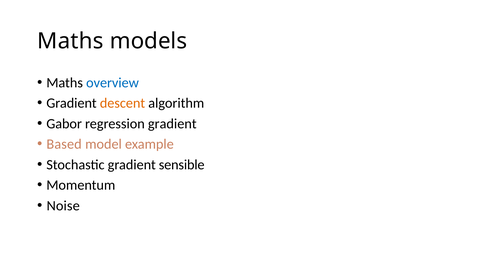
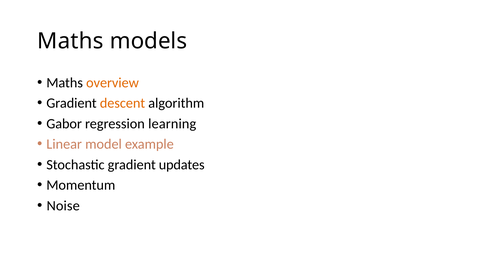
overview colour: blue -> orange
regression gradient: gradient -> learning
Based: Based -> Linear
sensible: sensible -> updates
